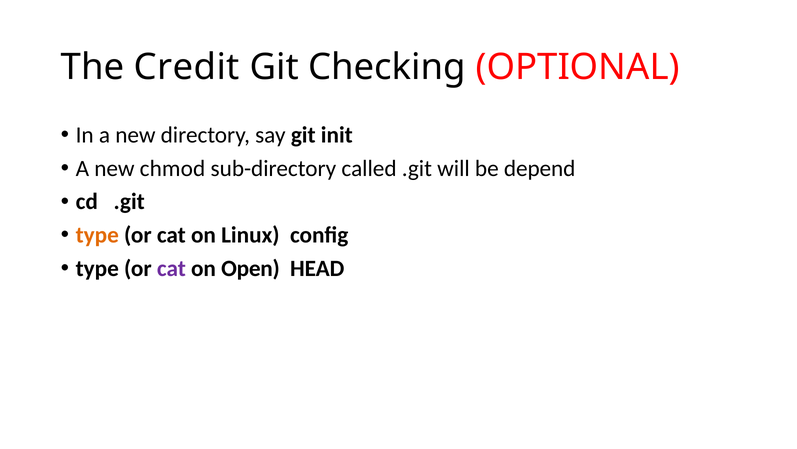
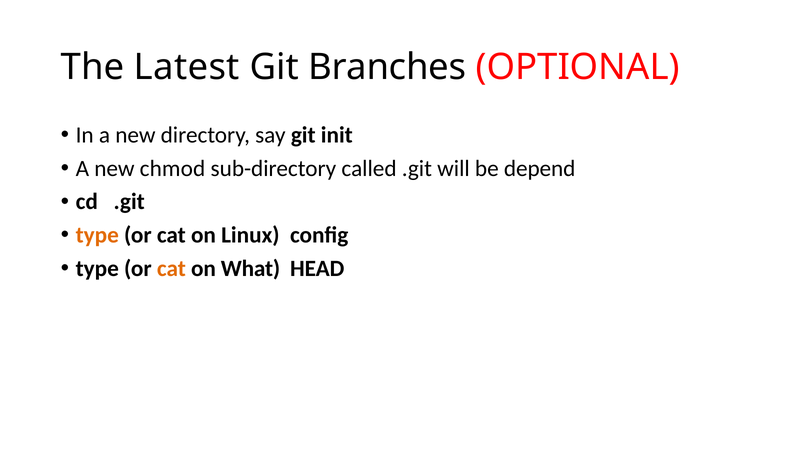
Credit: Credit -> Latest
Checking: Checking -> Branches
cat at (171, 268) colour: purple -> orange
Open: Open -> What
